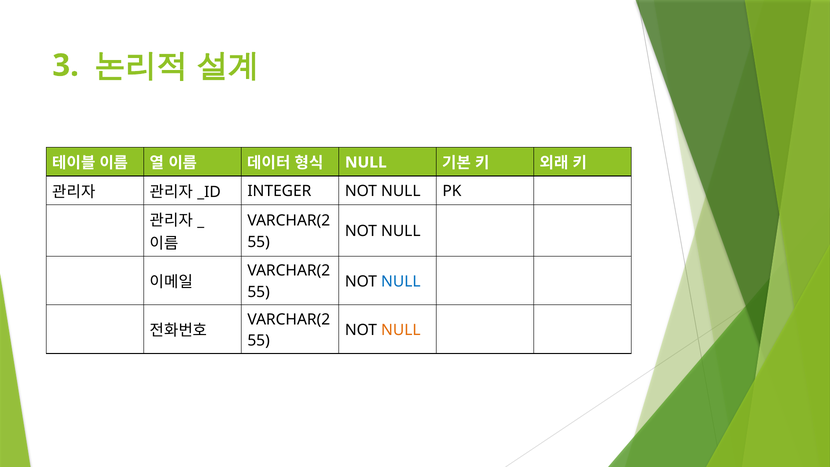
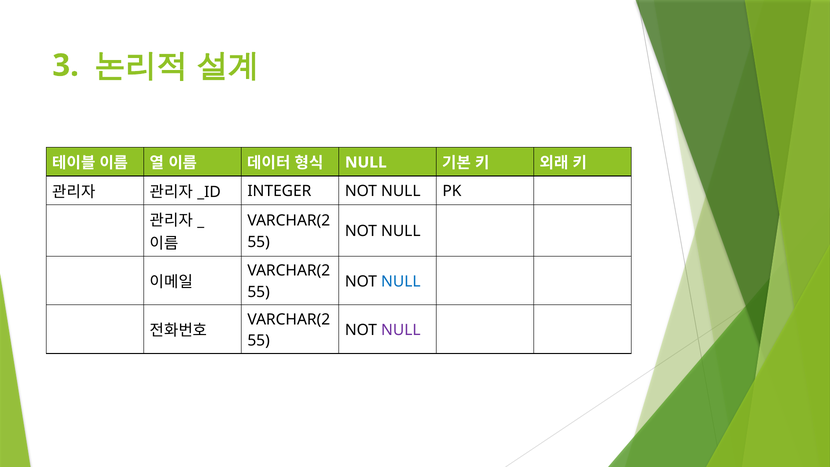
NULL at (401, 330) colour: orange -> purple
